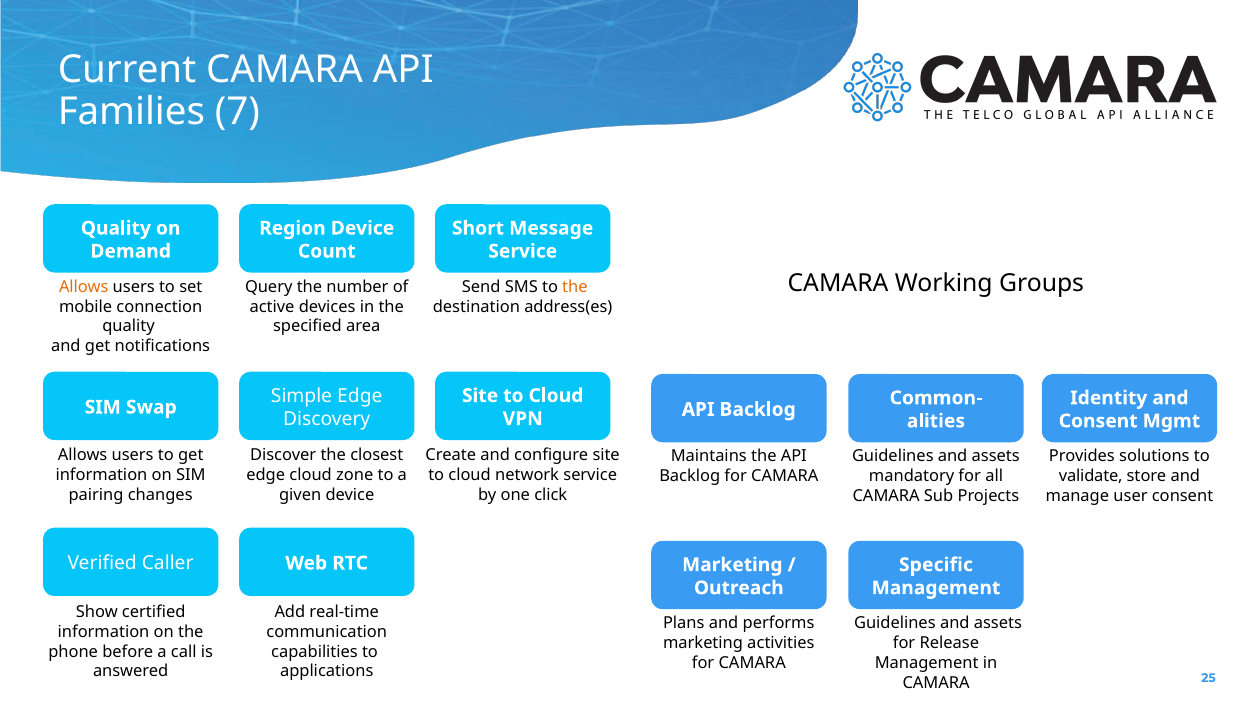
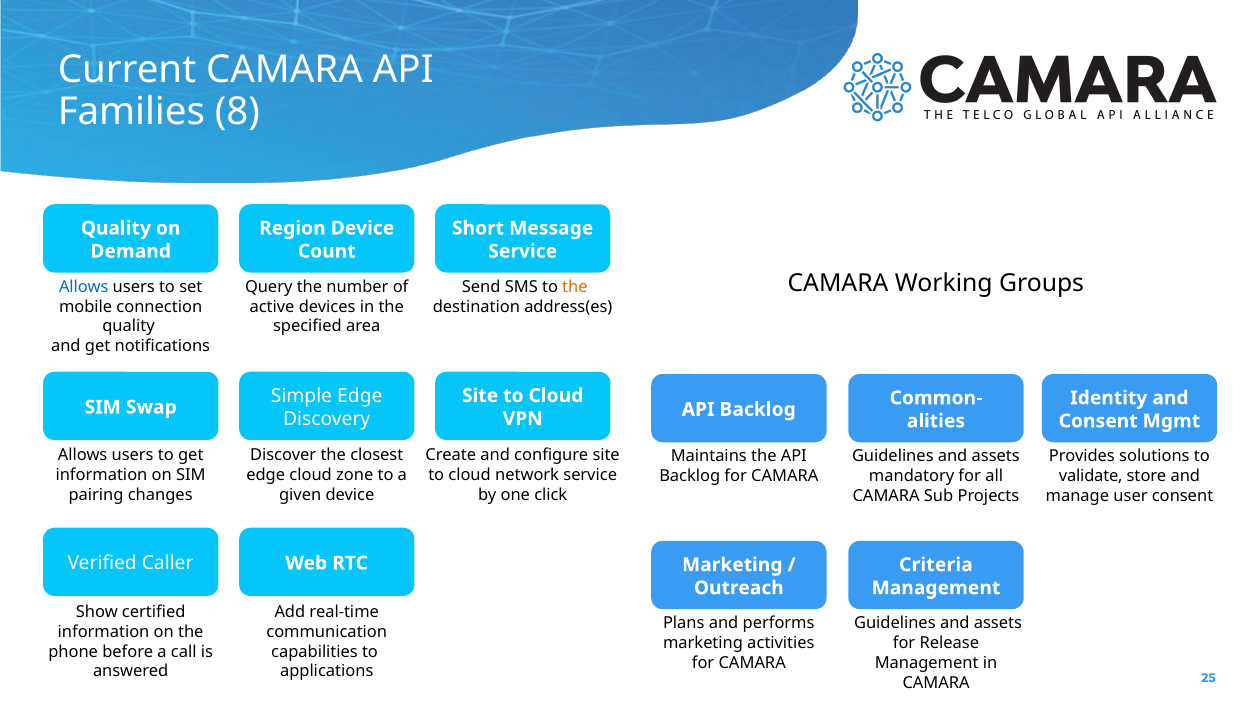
7: 7 -> 8
Allows at (84, 287) colour: orange -> blue
Specific: Specific -> Criteria
